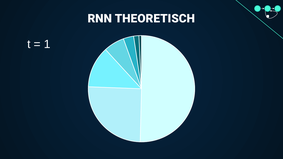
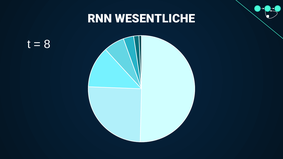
THEORETISCH: THEORETISCH -> WESENTLICHE
1: 1 -> 8
